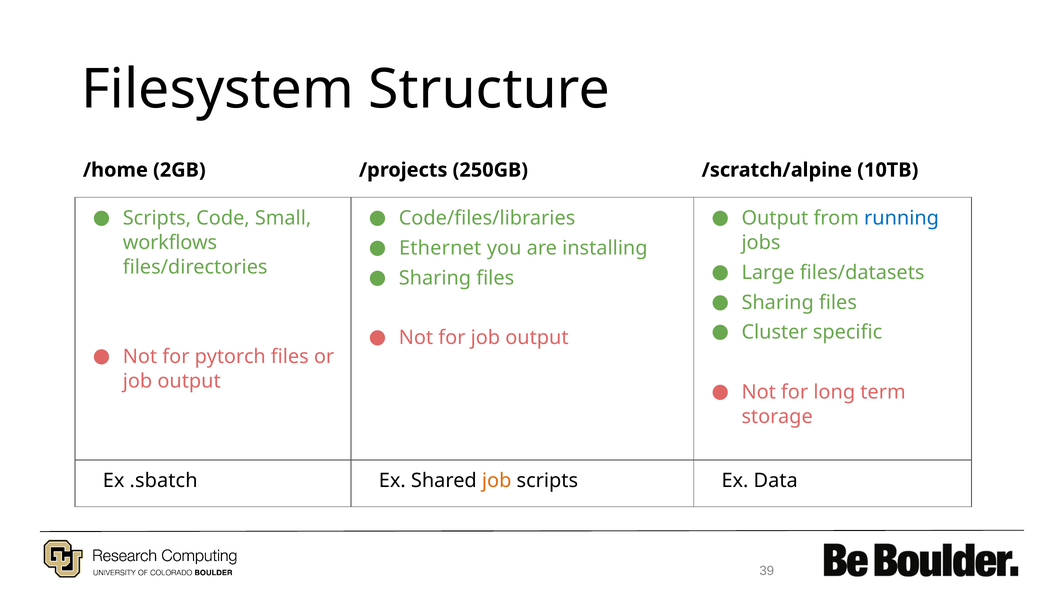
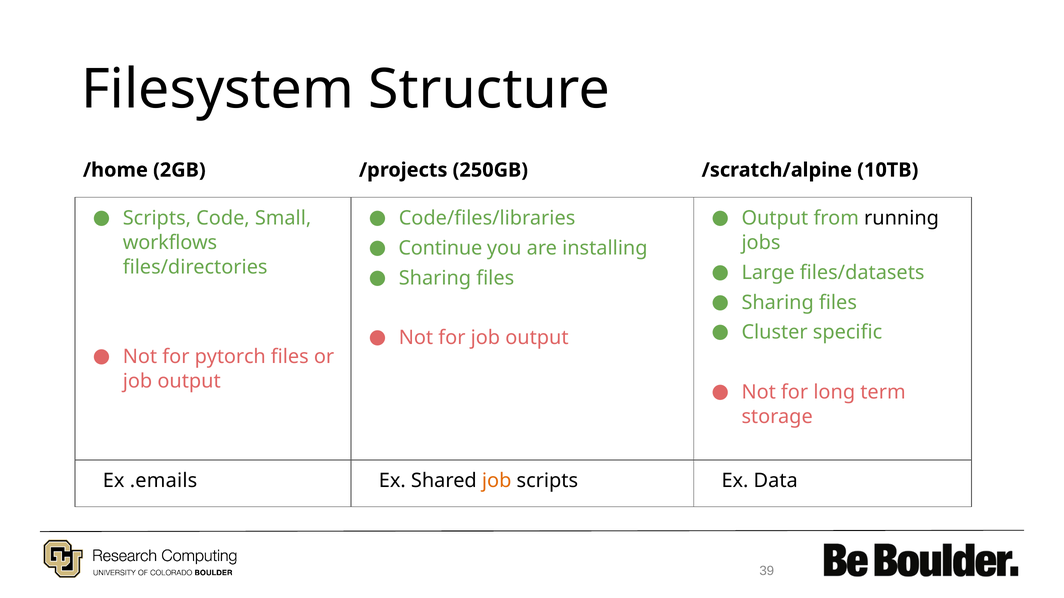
running colour: blue -> black
Ethernet: Ethernet -> Continue
.sbatch: .sbatch -> .emails
